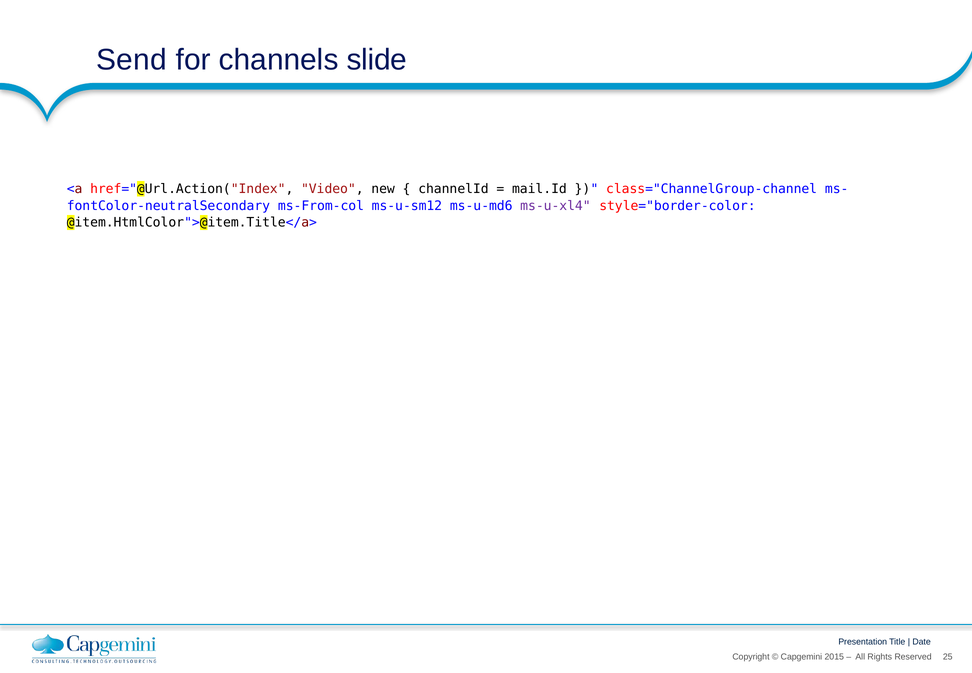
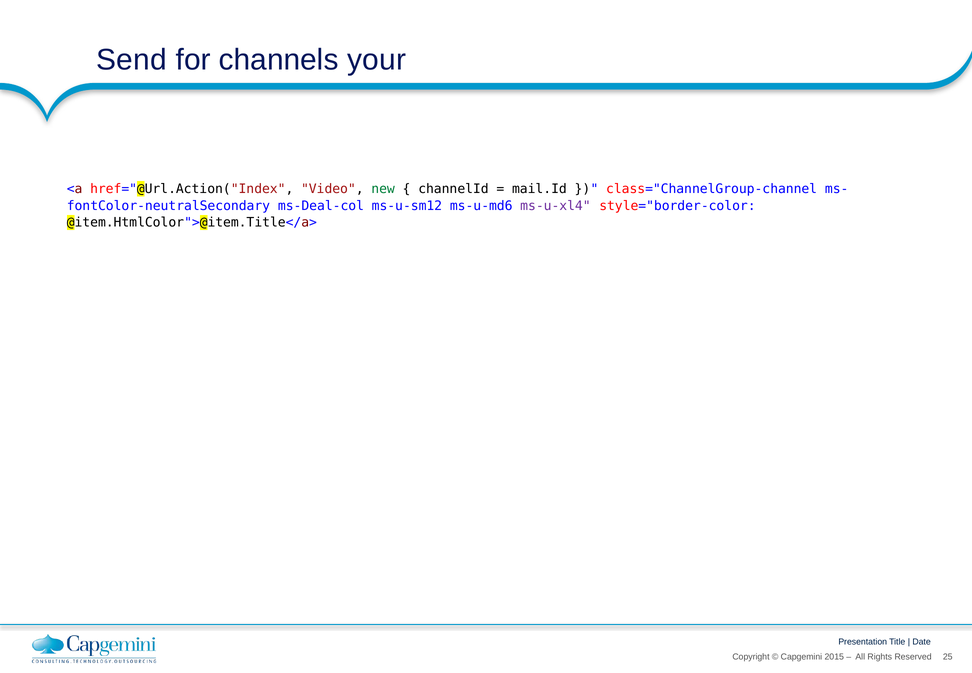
slide: slide -> your
new colour: black -> green
ms-From-col: ms-From-col -> ms-Deal-col
